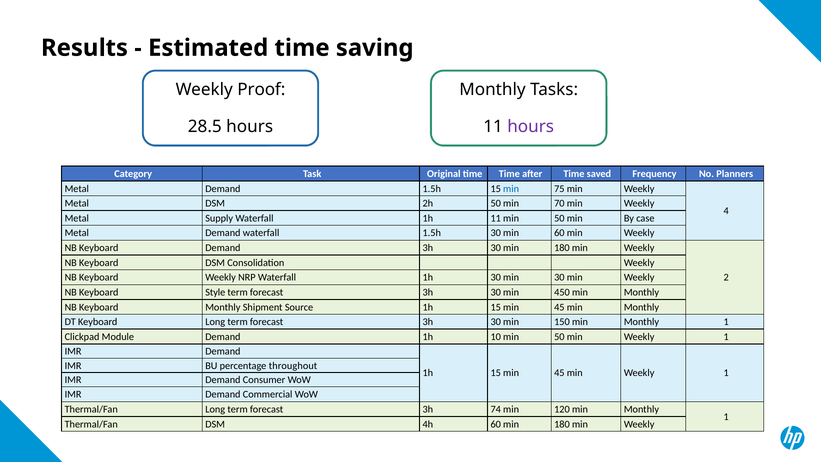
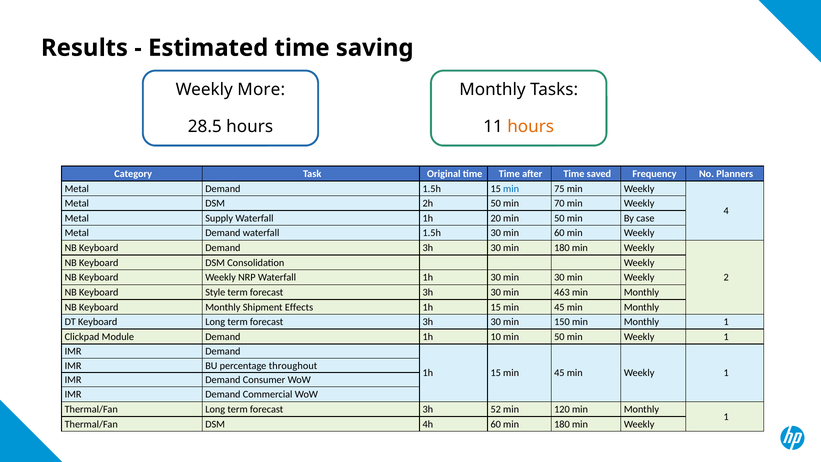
Proof: Proof -> More
hours at (531, 126) colour: purple -> orange
1h 11: 11 -> 20
450: 450 -> 463
Source: Source -> Effects
74: 74 -> 52
